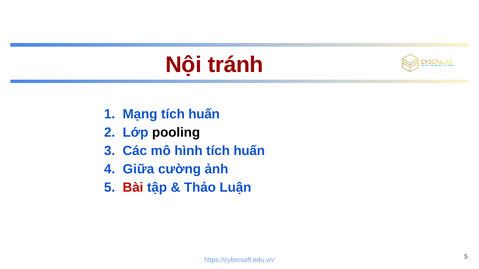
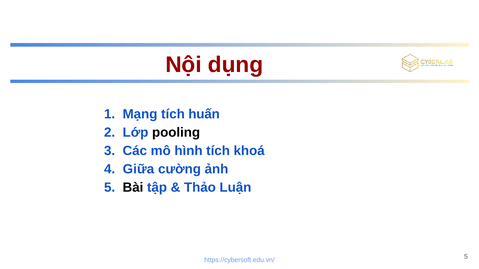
tránh: tránh -> dụng
hình tích huấn: huấn -> khoá
Bài colour: red -> black
